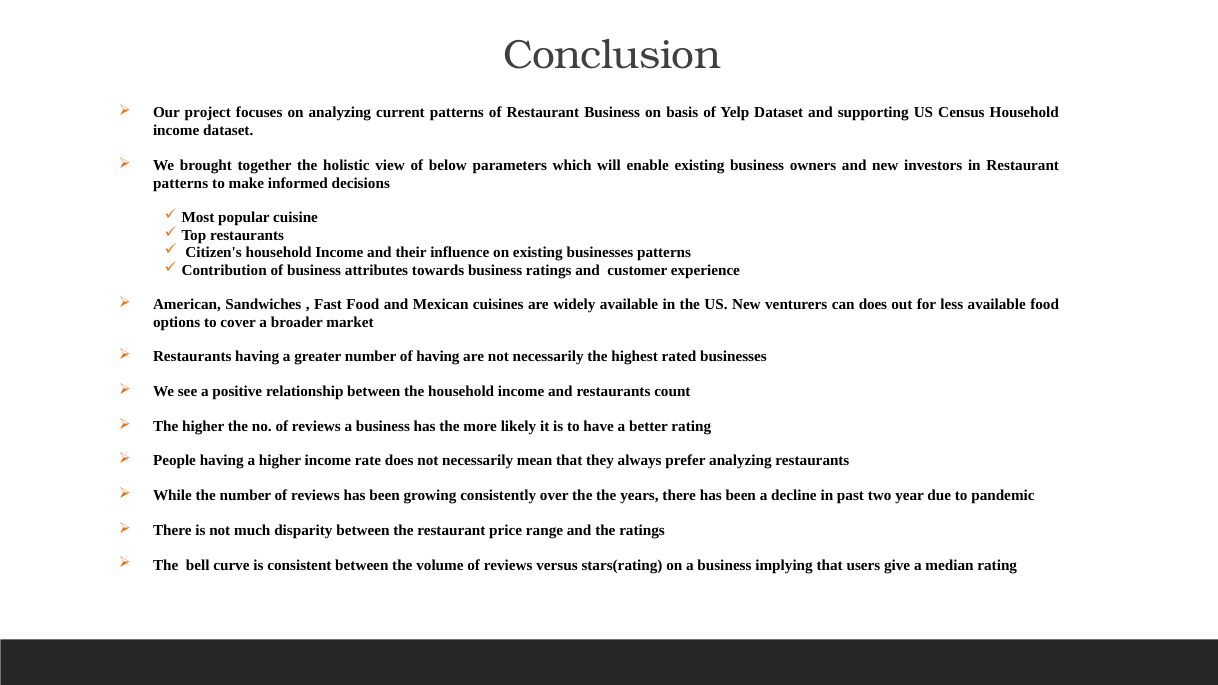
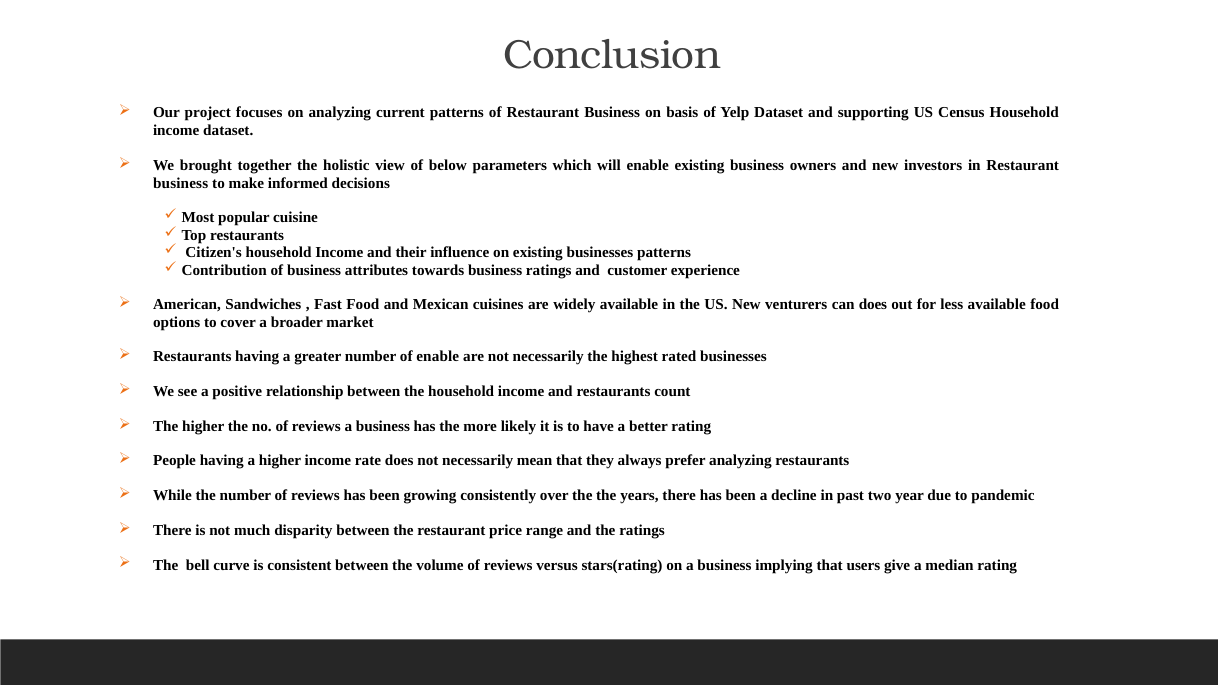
patterns at (181, 183): patterns -> business
of having: having -> enable
